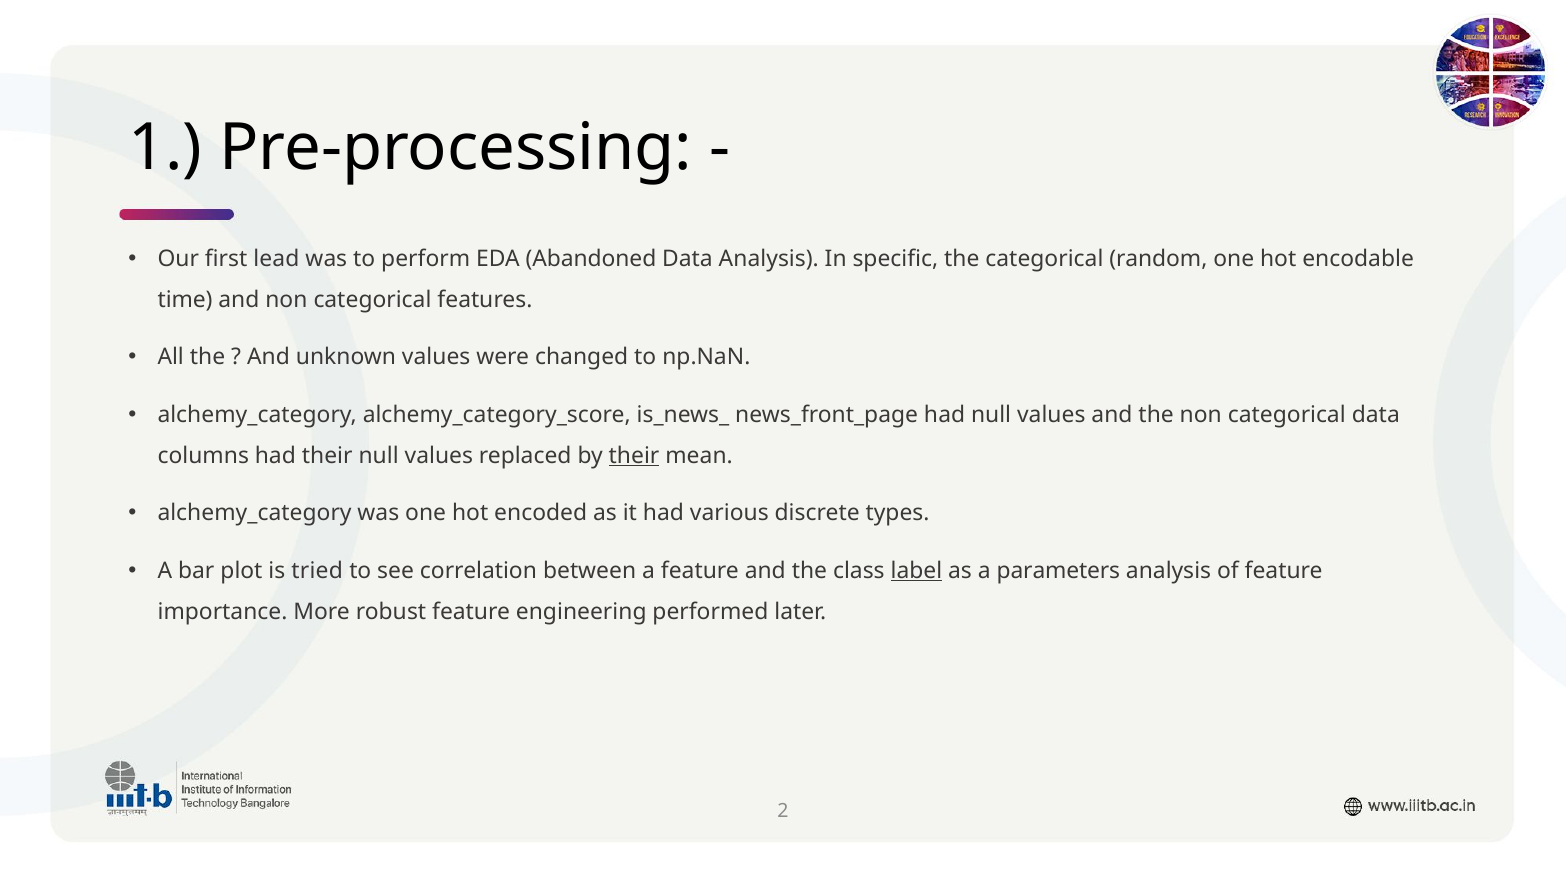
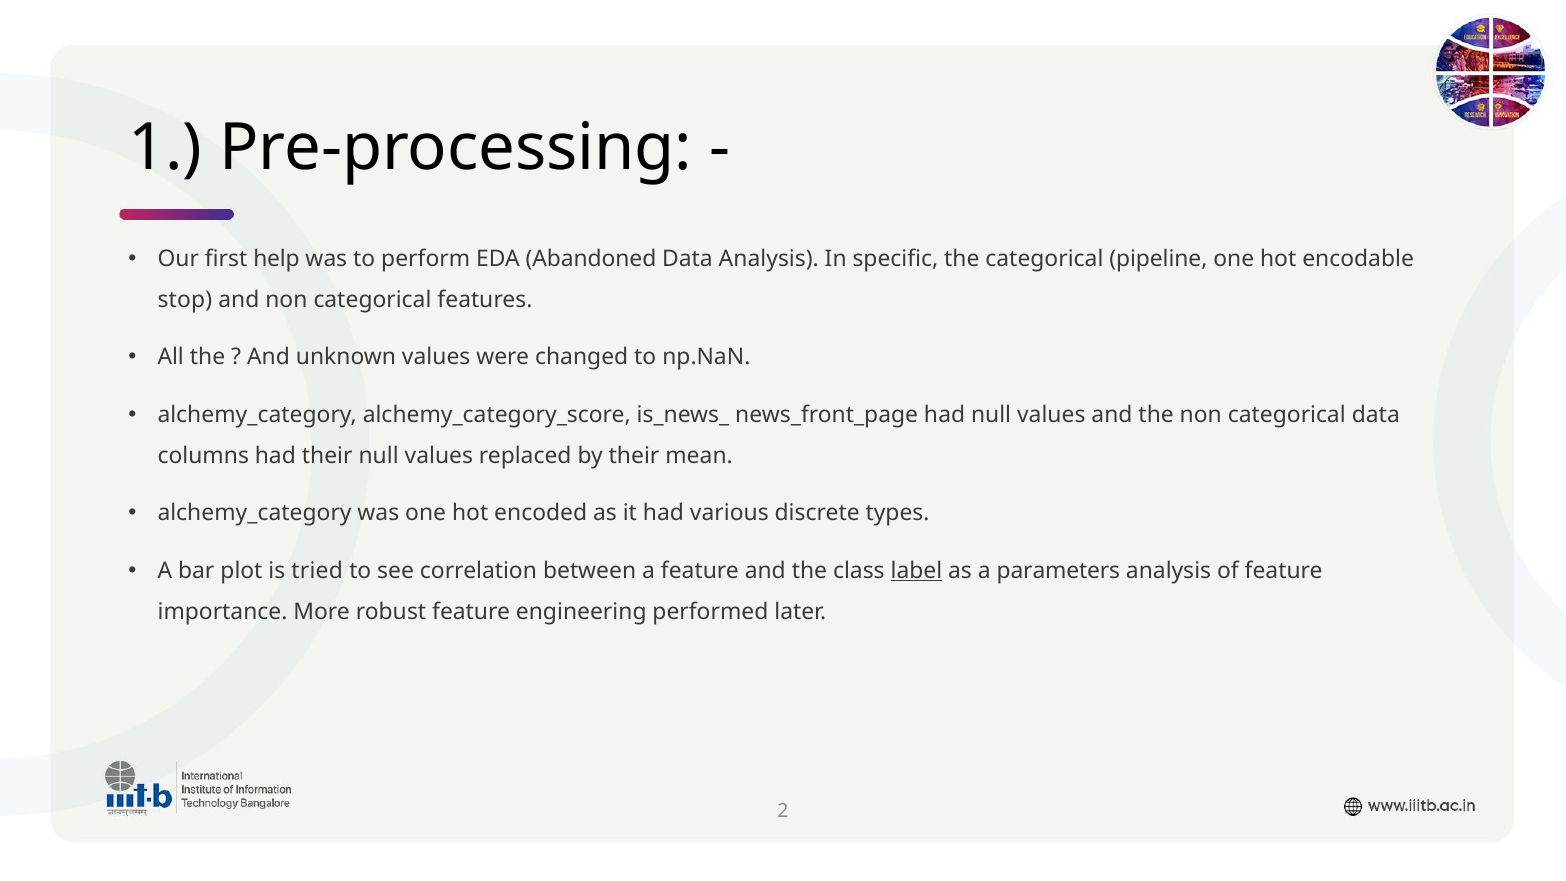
lead: lead -> help
random: random -> pipeline
time: time -> stop
their at (634, 456) underline: present -> none
